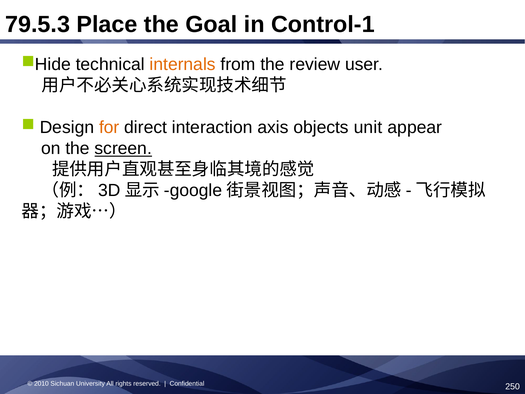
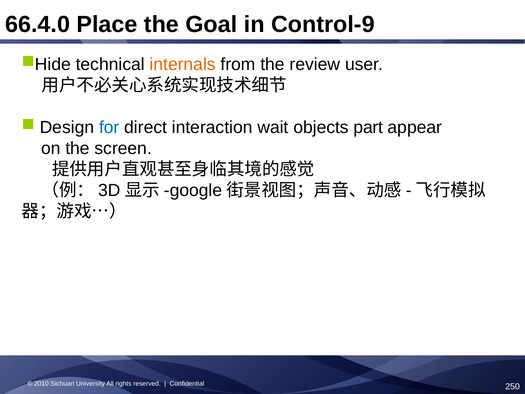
79.5.3: 79.5.3 -> 66.4.0
Control-1: Control-1 -> Control-9
for colour: orange -> blue
axis: axis -> wait
unit: unit -> part
screen underline: present -> none
